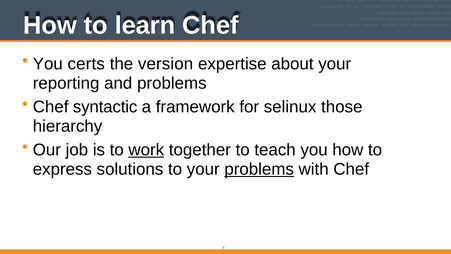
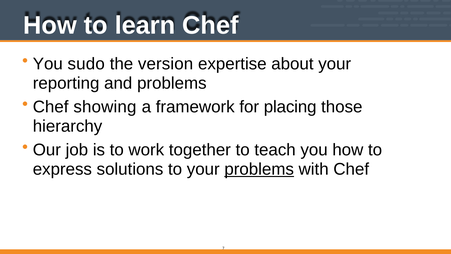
certs: certs -> sudo
syntactic: syntactic -> showing
selinux: selinux -> placing
work underline: present -> none
